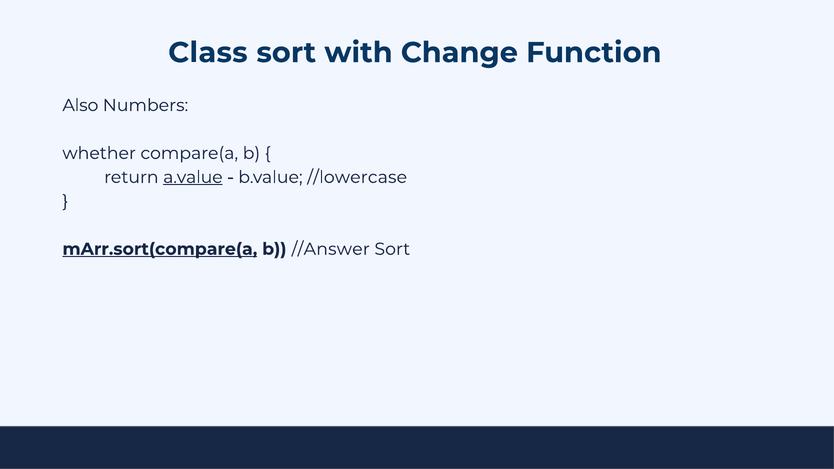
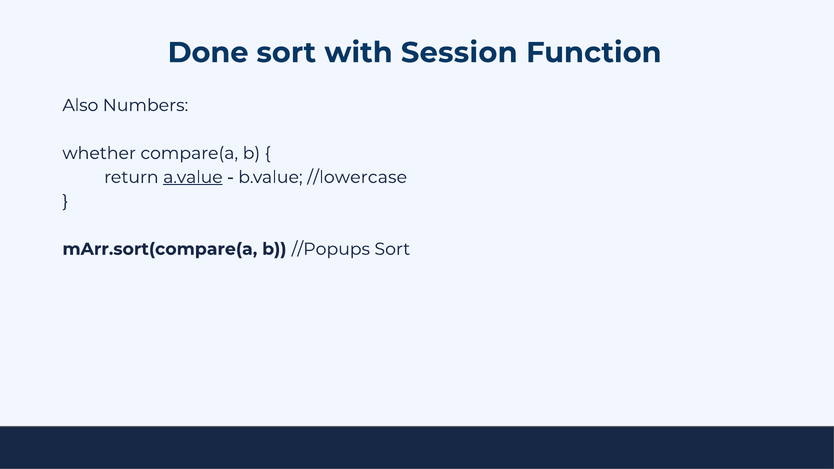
Class: Class -> Done
Change: Change -> Session
mArr.sort(compare(a underline: present -> none
//Answer: //Answer -> //Popups
